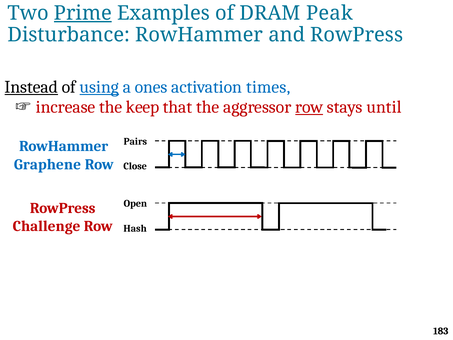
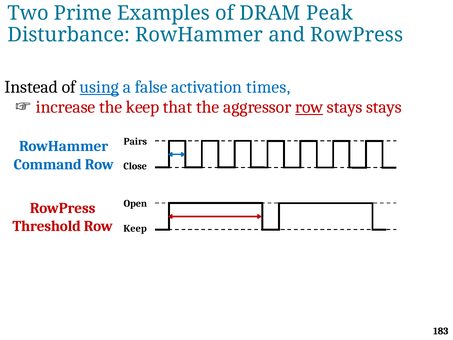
Prime underline: present -> none
Instead underline: present -> none
ones: ones -> false
stays until: until -> stays
Graphene: Graphene -> Command
Challenge: Challenge -> Threshold
Hash at (135, 228): Hash -> Keep
